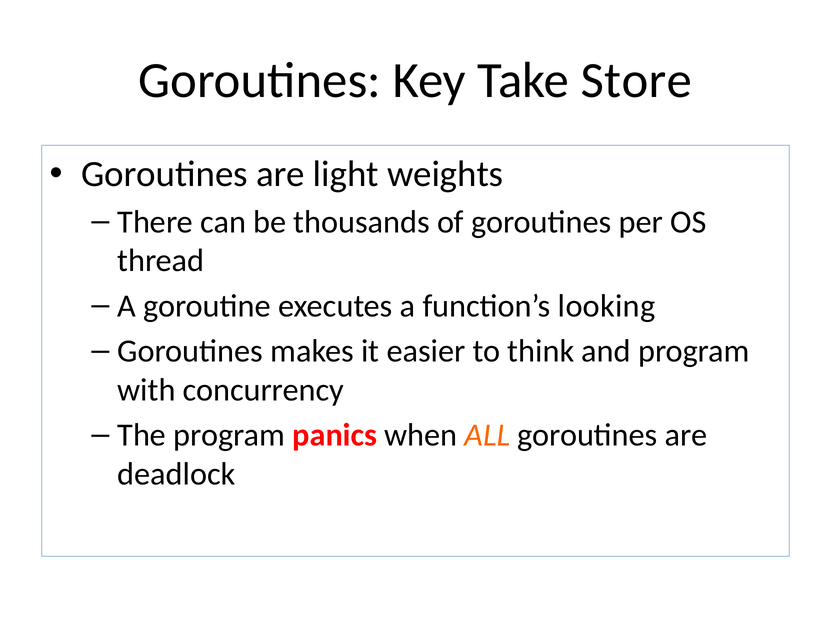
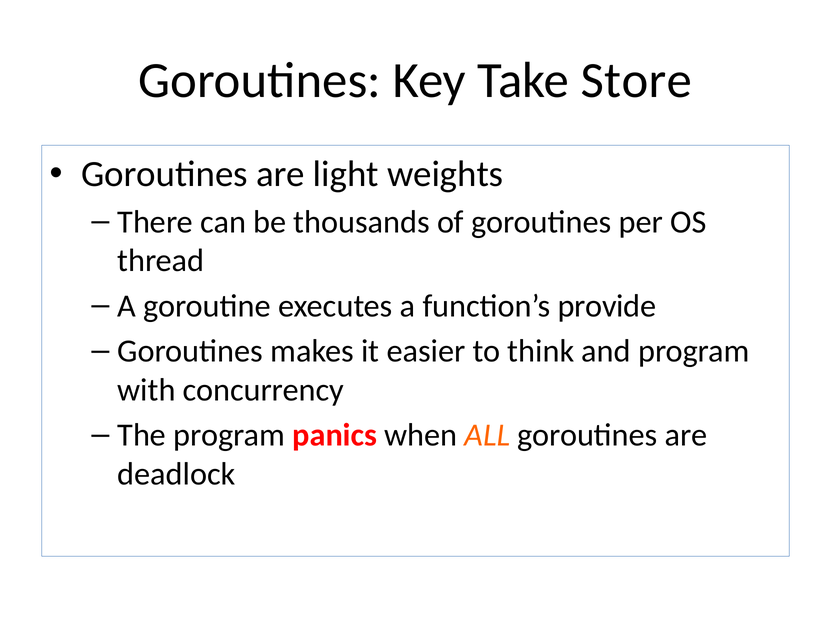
looking: looking -> provide
